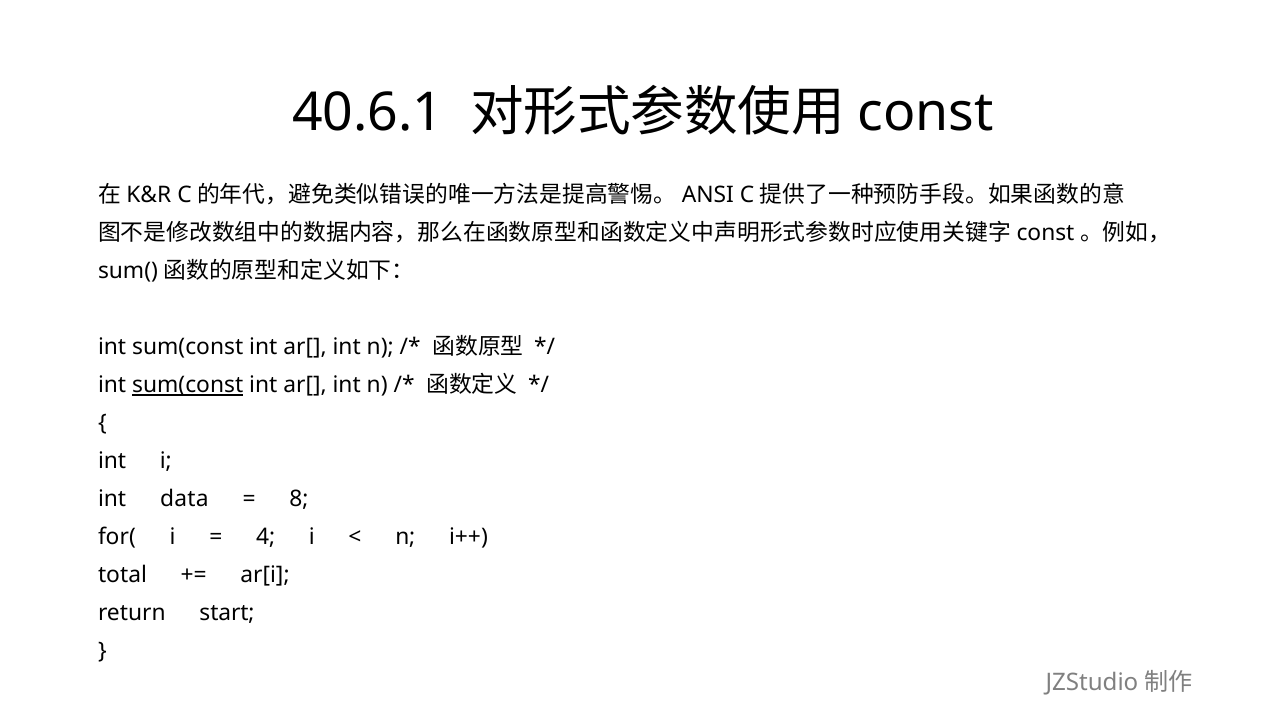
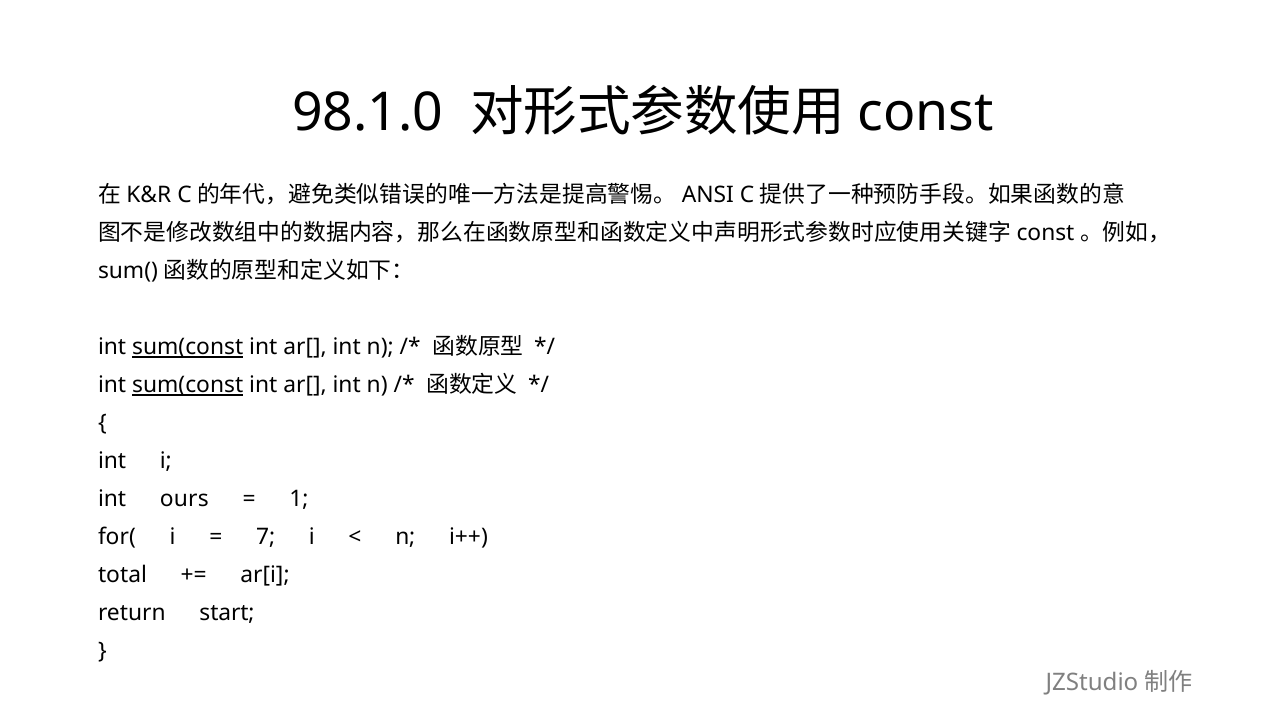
40.6.1: 40.6.1 -> 98.1.0
sum(const at (188, 347) underline: none -> present
data: data -> ours
8: 8 -> 1
4: 4 -> 7
